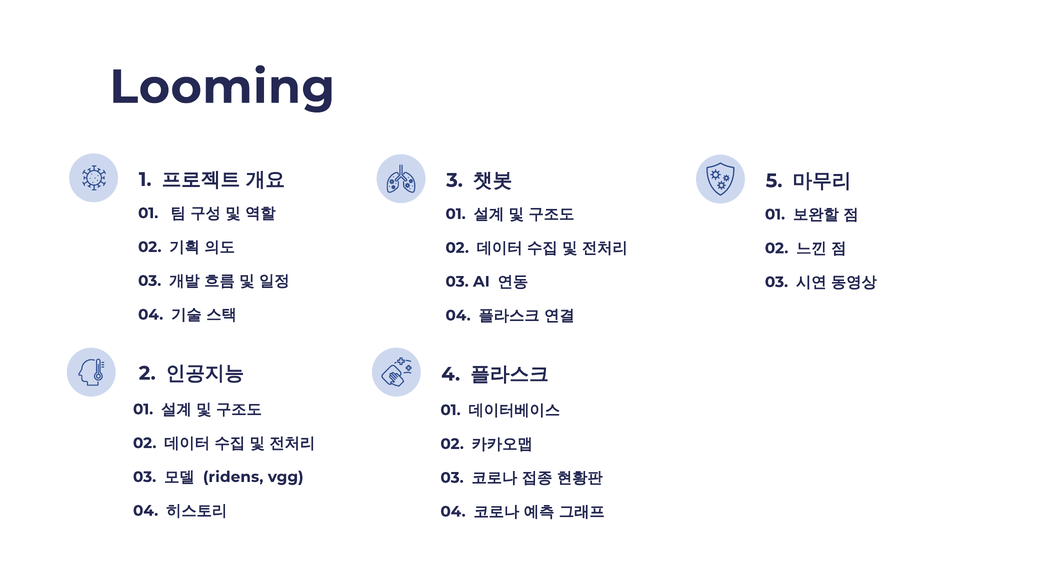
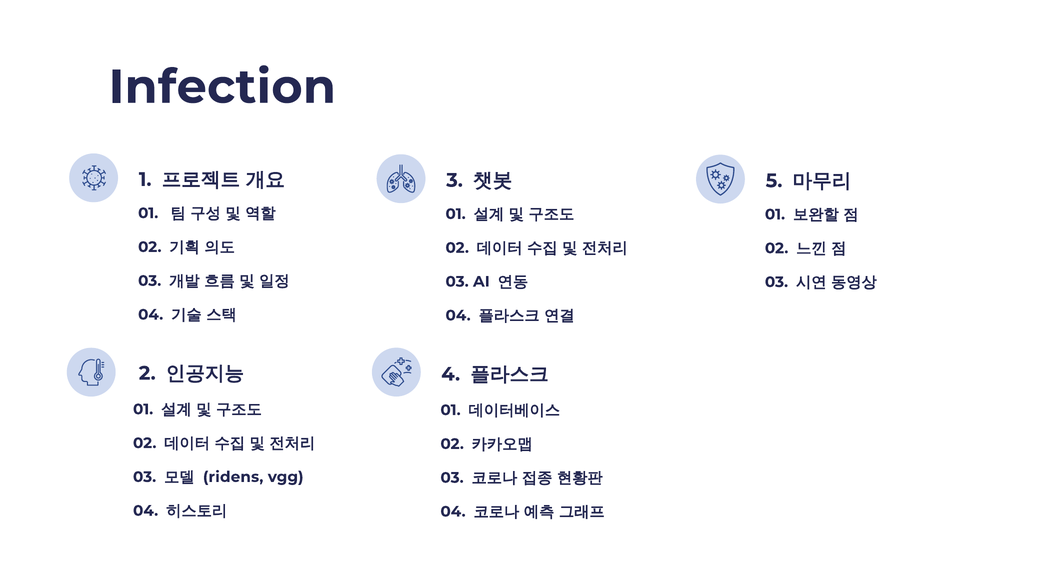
Looming: Looming -> Infection
